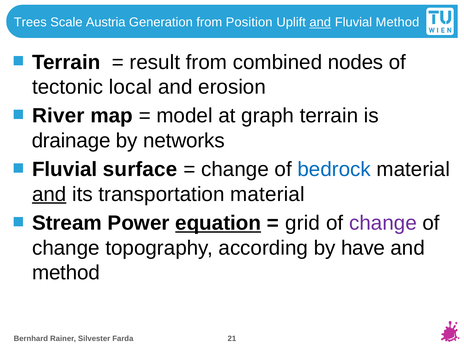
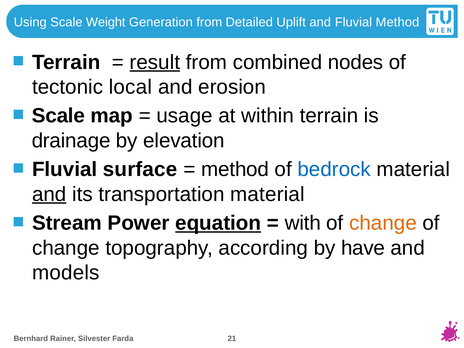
Trees: Trees -> Using
Austria: Austria -> Weight
Position: Position -> Detailed
and at (320, 22) underline: present -> none
result underline: none -> present
River at (58, 116): River -> Scale
model: model -> usage
graph: graph -> within
networks: networks -> elevation
change at (235, 169): change -> method
grid: grid -> with
change at (383, 223) colour: purple -> orange
method at (66, 273): method -> models
